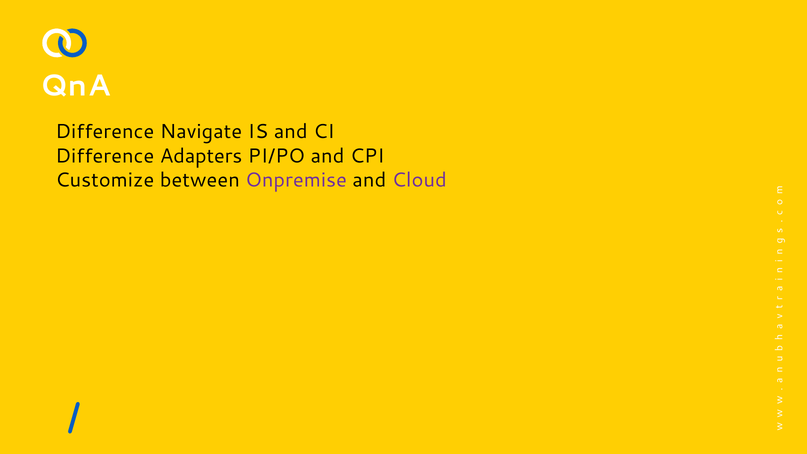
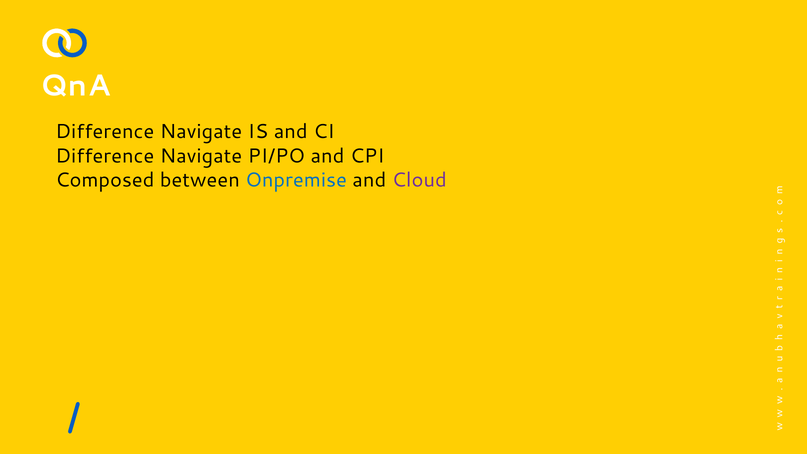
Adapters at (201, 156): Adapters -> Navigate
Customize: Customize -> Composed
Onpremise colour: purple -> blue
